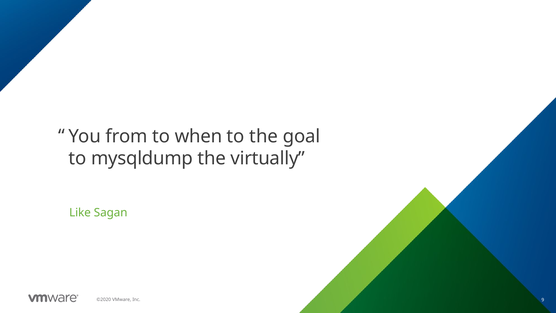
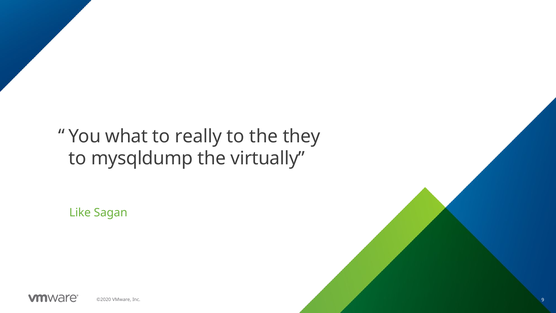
from: from -> what
when: when -> really
goal: goal -> they
